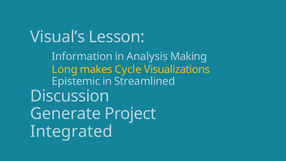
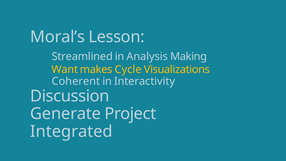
Visual’s: Visual’s -> Moral’s
Information: Information -> Streamlined
Long: Long -> Want
Epistemic: Epistemic -> Coherent
Streamlined: Streamlined -> Interactivity
